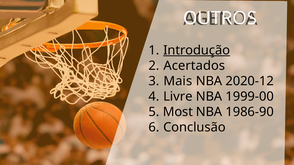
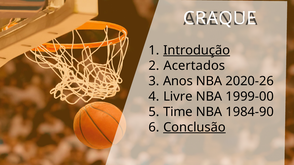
OUTROS: OUTROS -> CRAQUE
Mais: Mais -> Anos
2020-12: 2020-12 -> 2020-26
Most: Most -> Time
1986-90: 1986-90 -> 1984-90
Conclusão underline: none -> present
